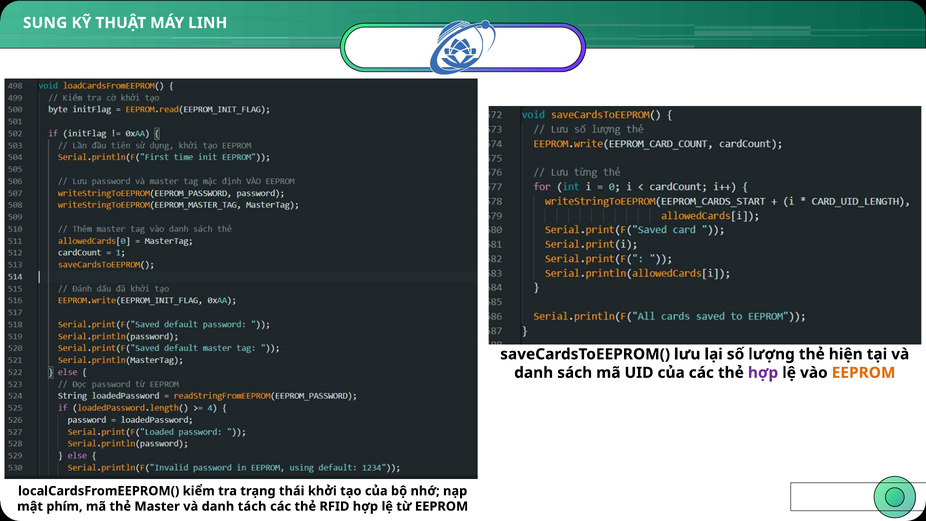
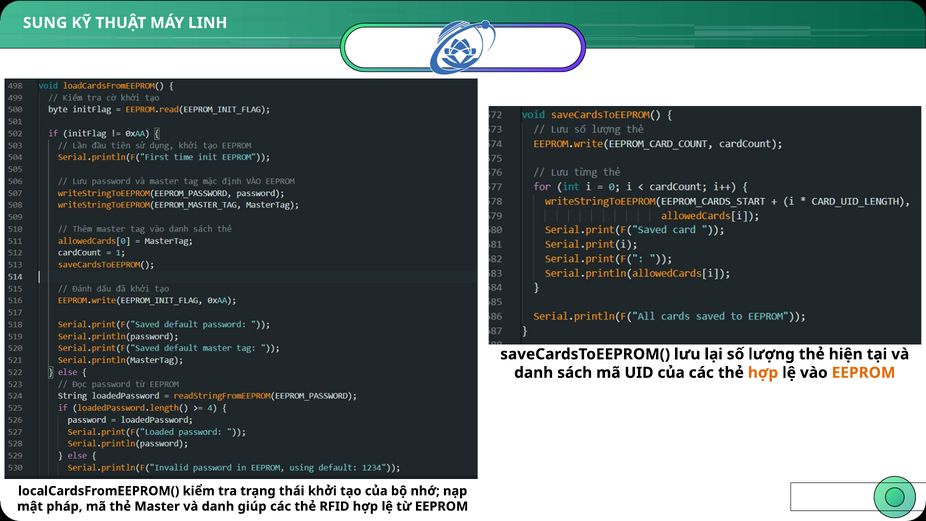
hợp at (763, 373) colour: purple -> orange
phím: phím -> pháp
tách: tách -> giúp
